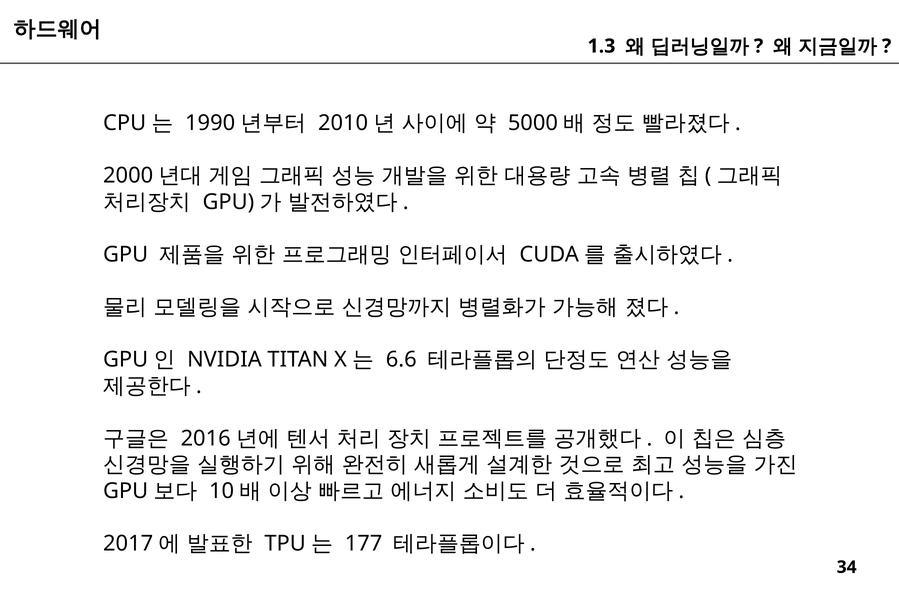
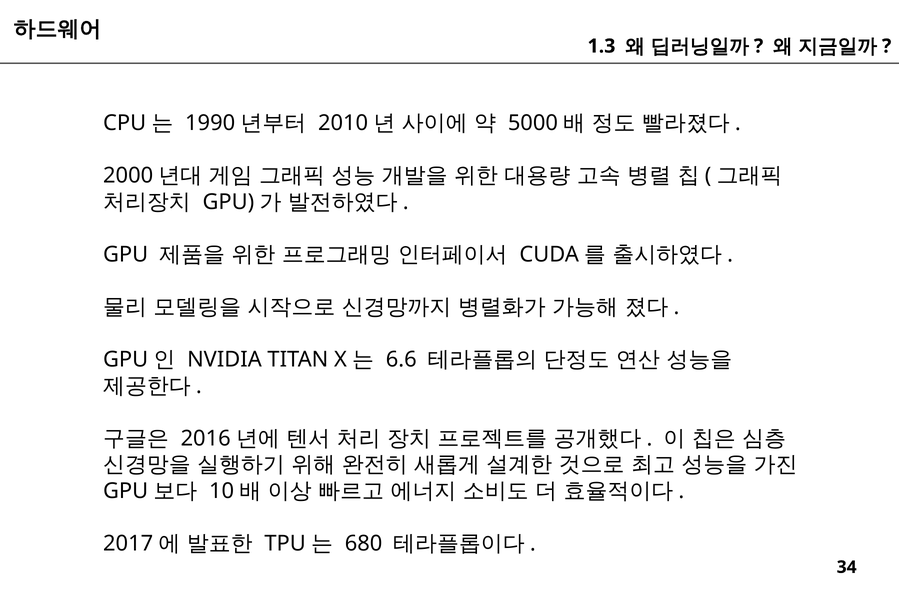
177: 177 -> 680
